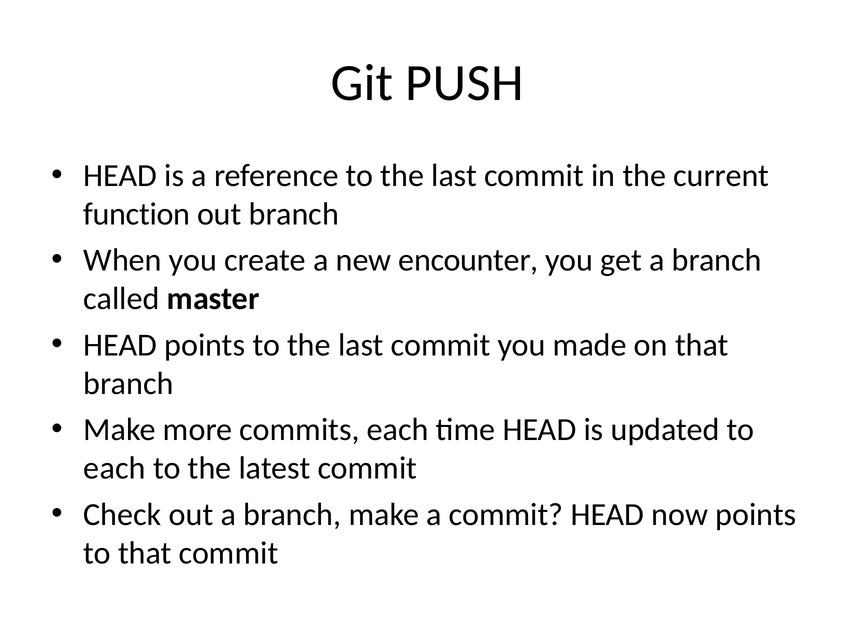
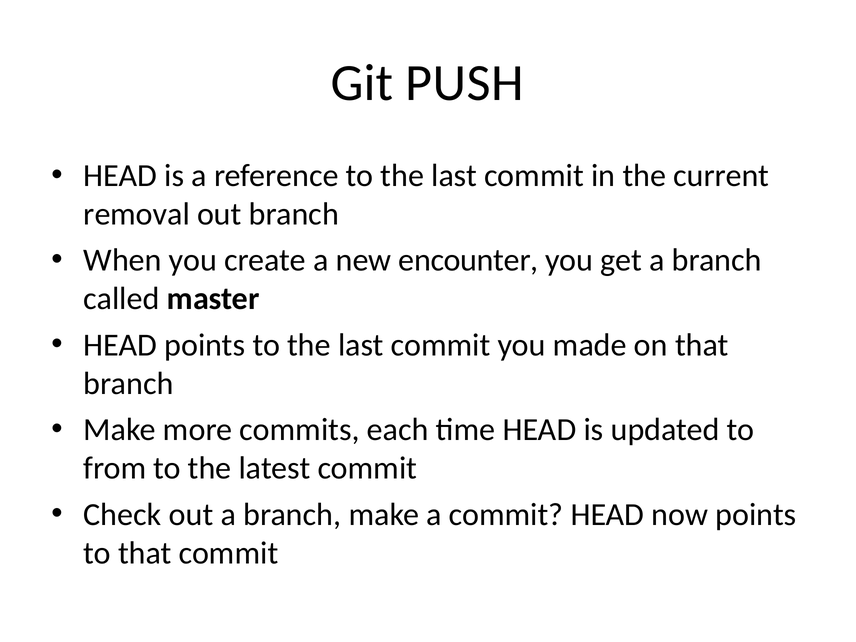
function: function -> removal
each at (115, 468): each -> from
